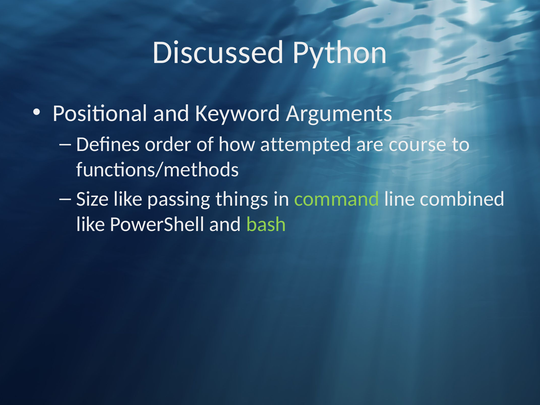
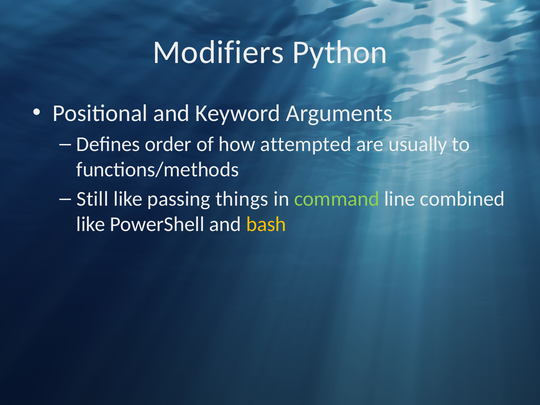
Discussed: Discussed -> Modifiers
course: course -> usually
Size: Size -> Still
bash colour: light green -> yellow
